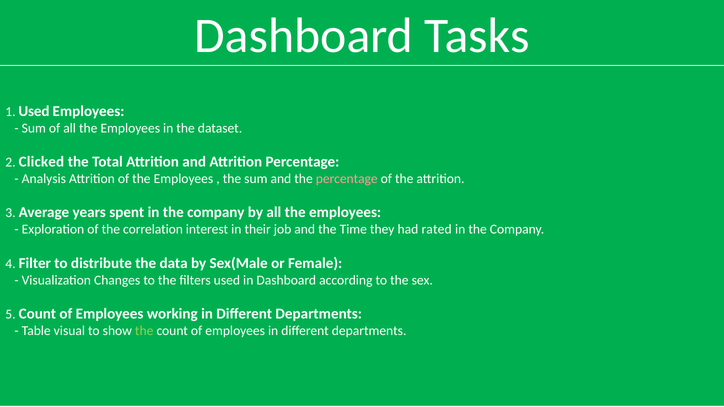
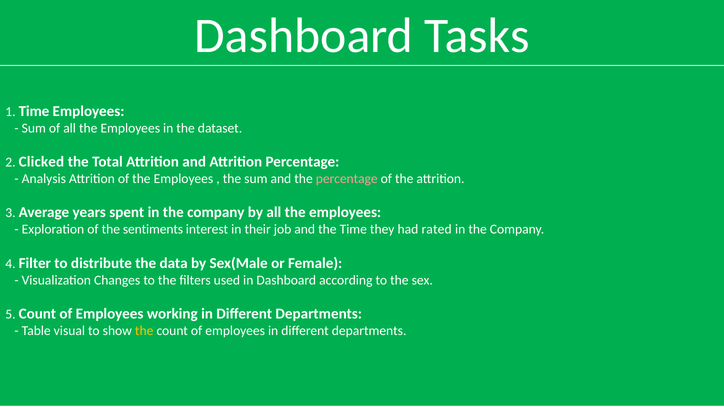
1 Used: Used -> Time
correlation: correlation -> sentiments
the at (144, 331) colour: light green -> yellow
